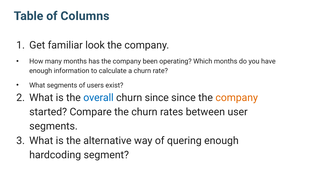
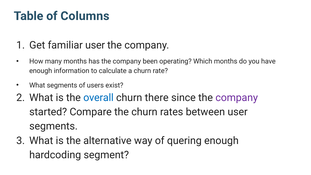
familiar look: look -> user
churn since: since -> there
company at (237, 98) colour: orange -> purple
